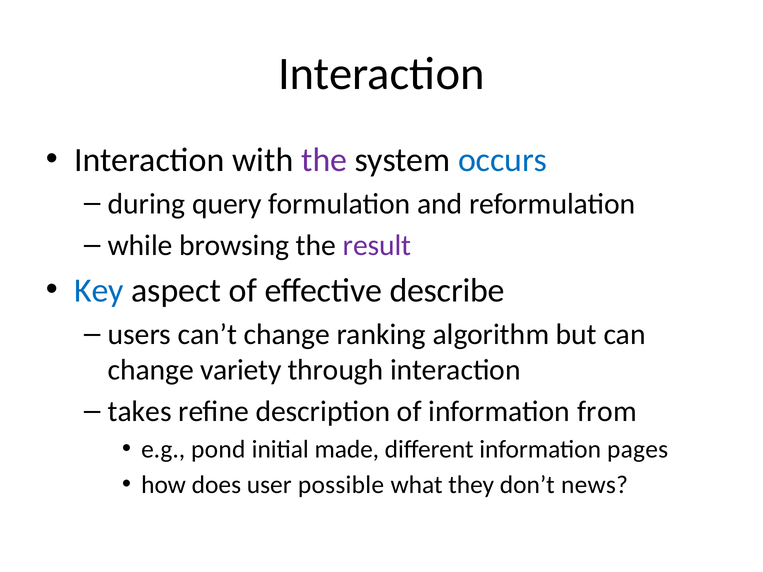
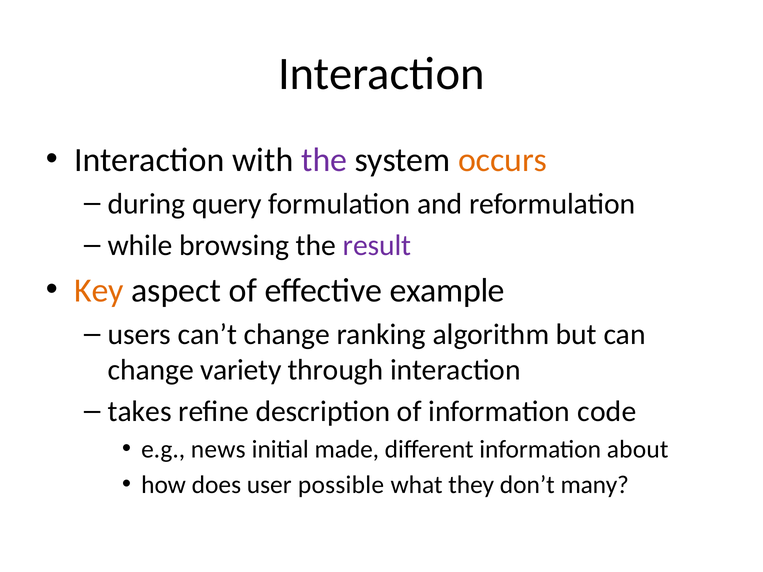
occurs colour: blue -> orange
Key colour: blue -> orange
describe: describe -> example
from: from -> code
pond: pond -> news
pages: pages -> about
news: news -> many
